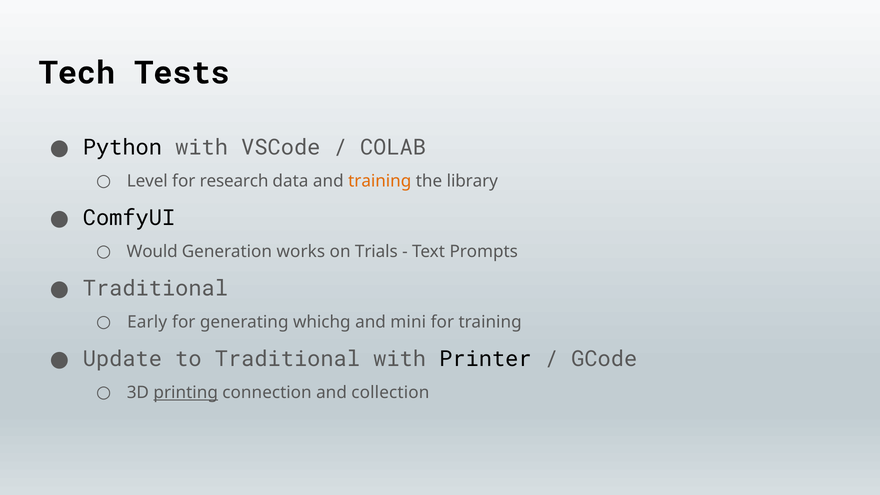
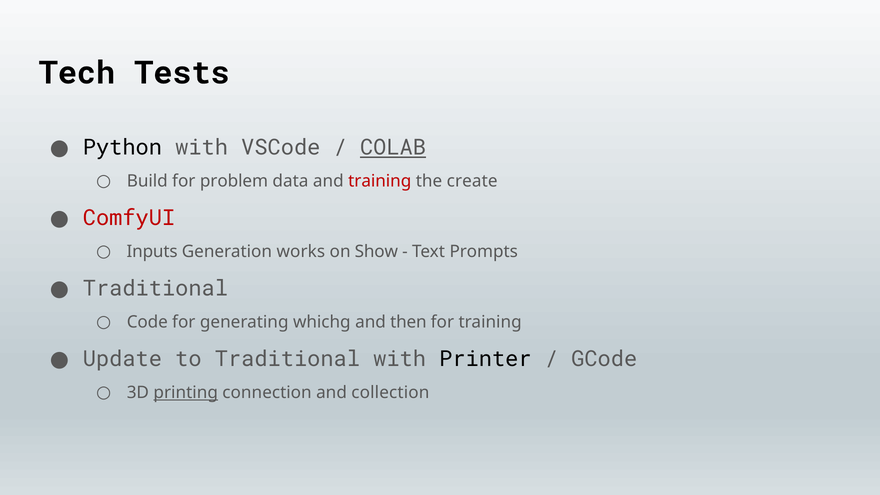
COLAB underline: none -> present
Level: Level -> Build
research: research -> problem
training at (380, 181) colour: orange -> red
library: library -> create
ComfyUI colour: black -> red
Would: Would -> Inputs
Trials: Trials -> Show
Early: Early -> Code
mini: mini -> then
